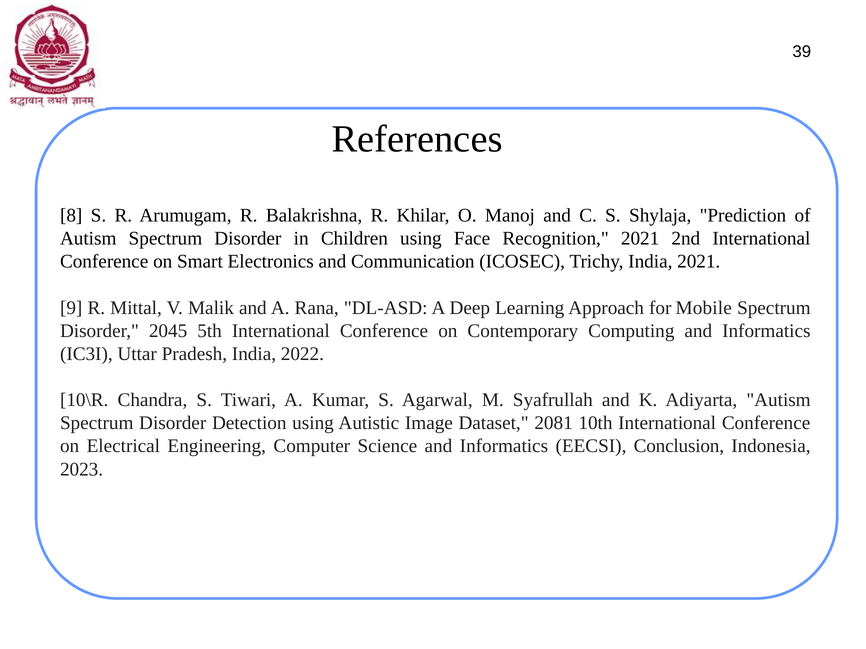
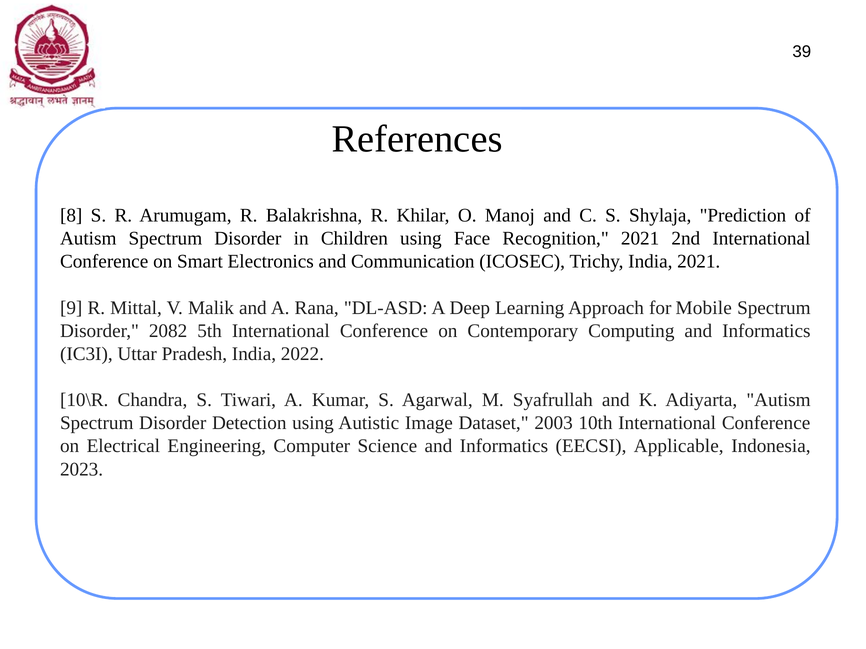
2045: 2045 -> 2082
2081: 2081 -> 2003
Conclusion: Conclusion -> Applicable
